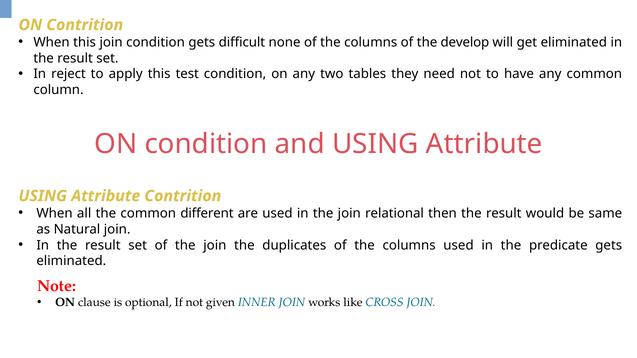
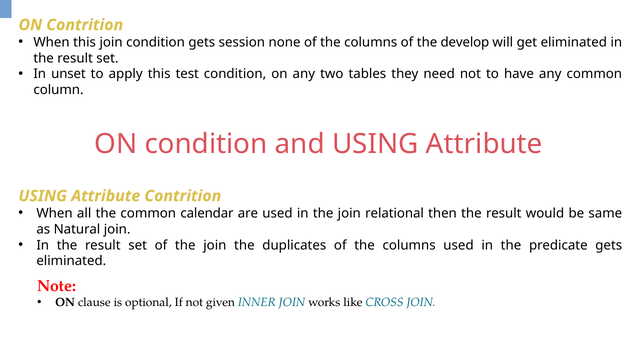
difficult: difficult -> session
reject: reject -> unset
different: different -> calendar
